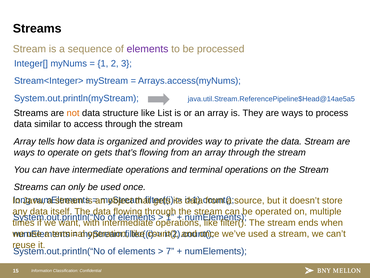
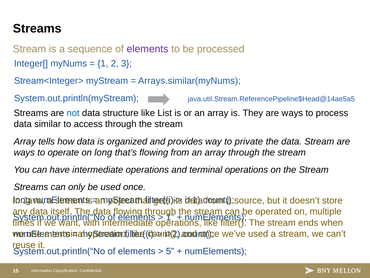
Arrays.access(myNums: Arrays.access(myNums -> Arrays.similar(myNums
not colour: orange -> blue
on gets: gets -> long
7: 7 -> 5
